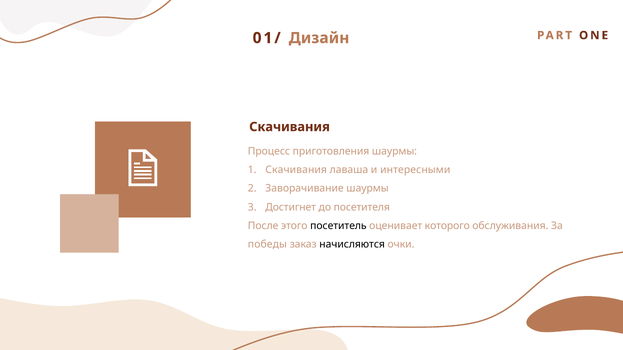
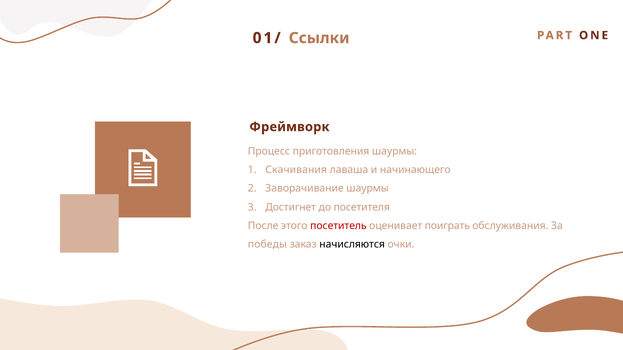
Дизайн: Дизайн -> Ссылки
Скачивания at (289, 127): Скачивания -> Фреймворк
интересными: интересными -> начинающего
посетитель colour: black -> red
которого: которого -> поиграть
